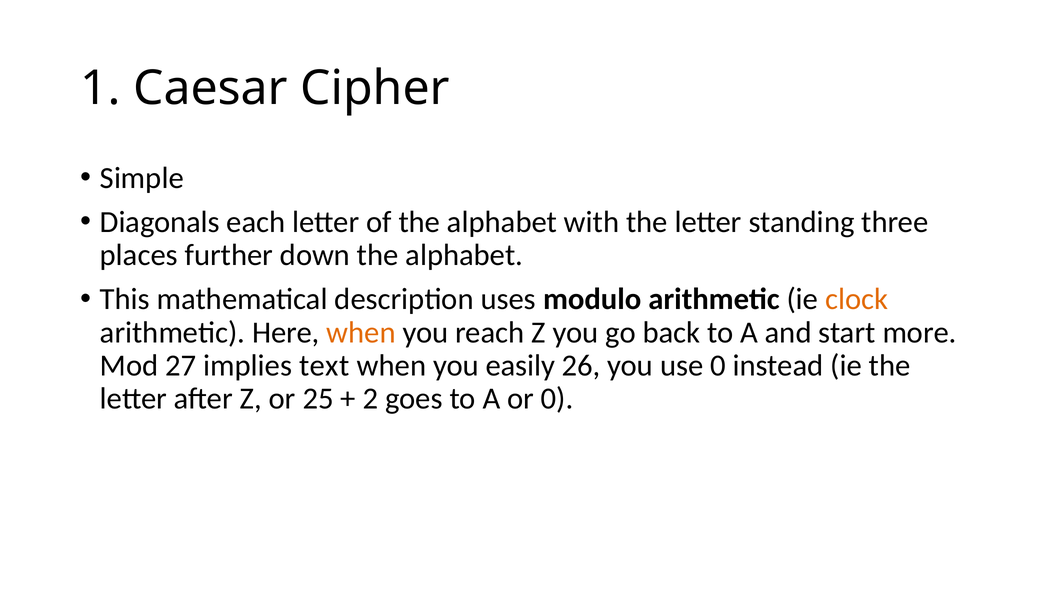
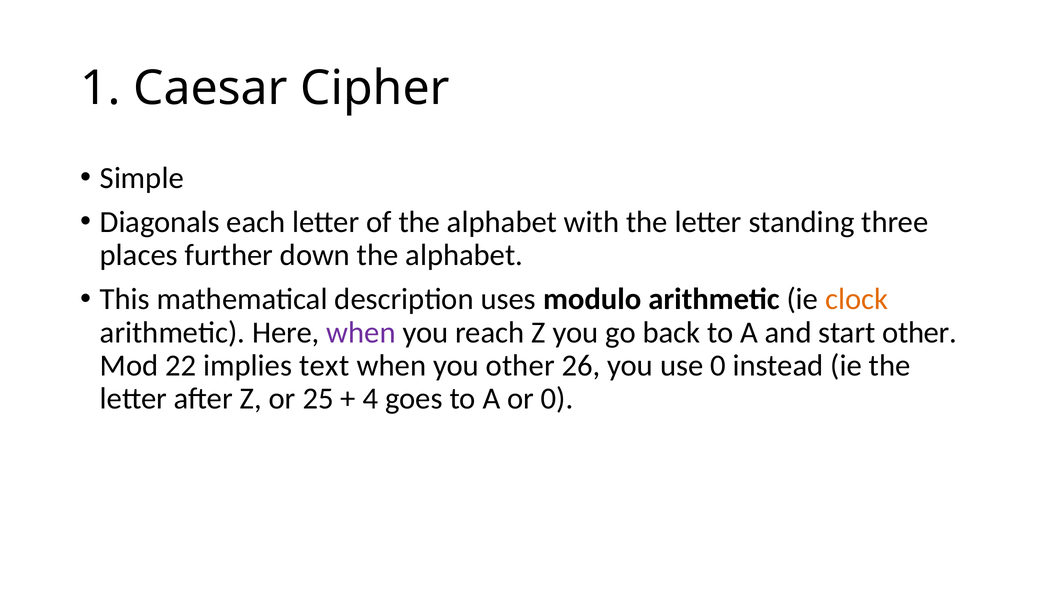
when at (361, 332) colour: orange -> purple
start more: more -> other
27: 27 -> 22
you easily: easily -> other
2: 2 -> 4
